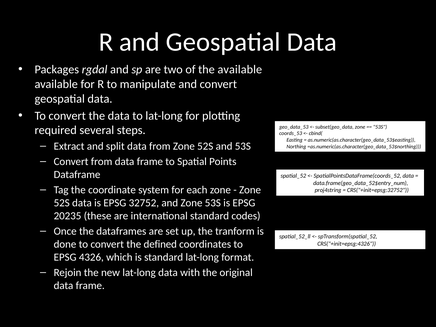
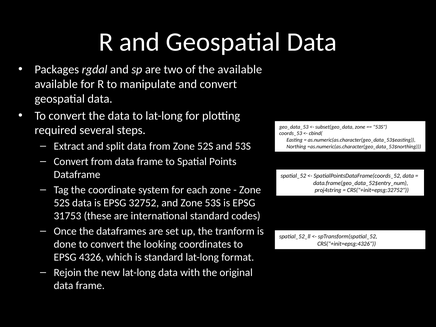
20235: 20235 -> 31753
defined: defined -> looking
